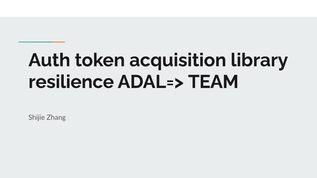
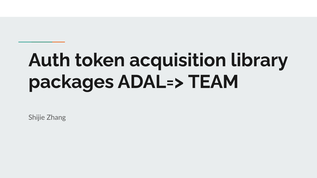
resilience: resilience -> packages
